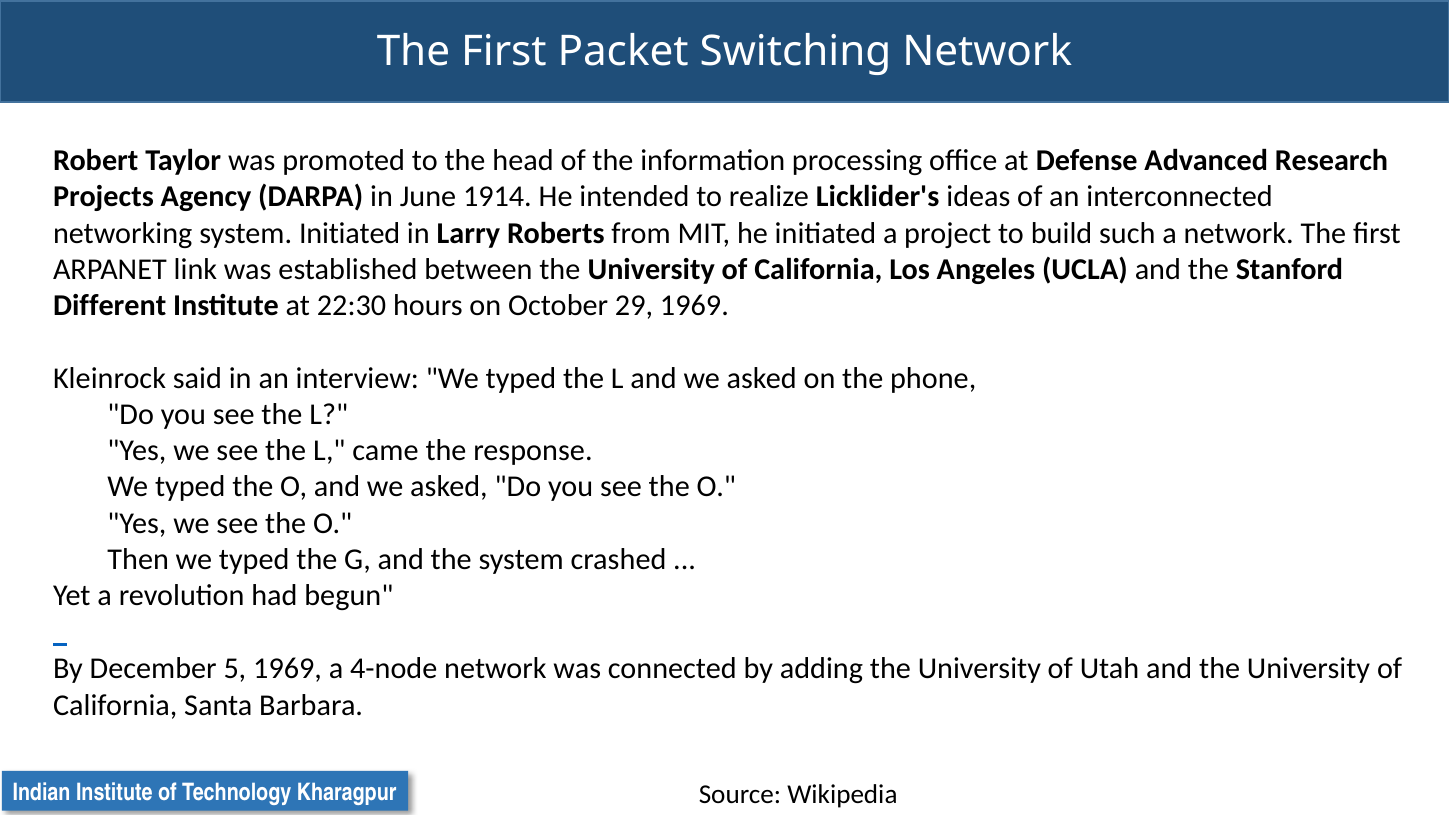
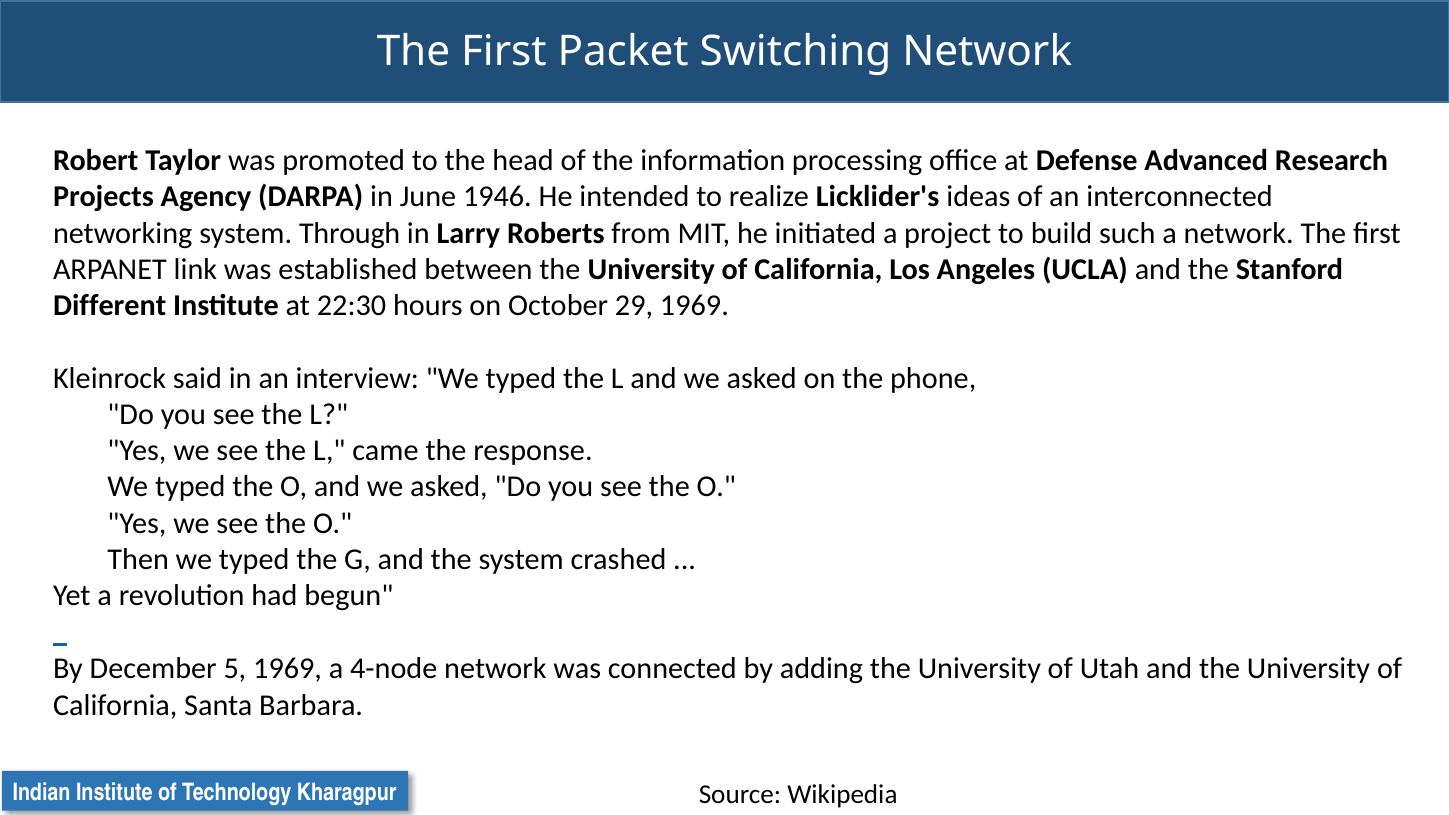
1914: 1914 -> 1946
system Initiated: Initiated -> Through
